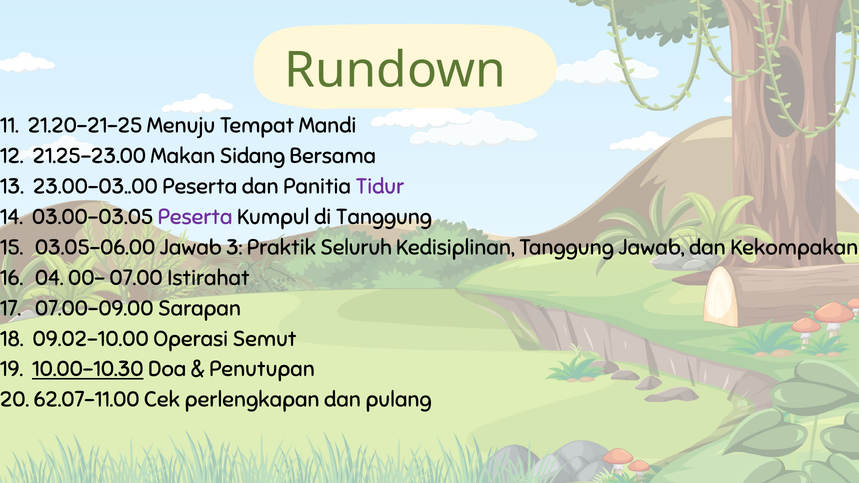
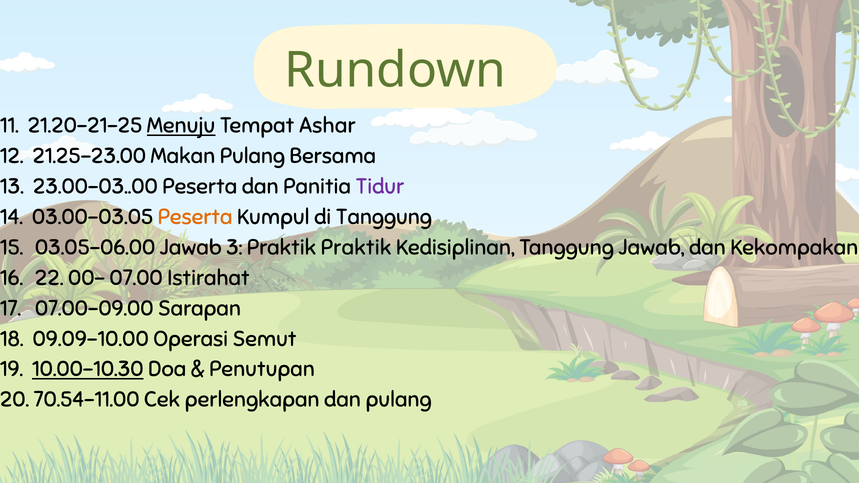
Menuju underline: none -> present
Mandi: Mandi -> Ashar
Makan Sidang: Sidang -> Pulang
Peserta at (195, 217) colour: purple -> orange
Praktik Seluruh: Seluruh -> Praktik
04: 04 -> 22
09.02-10.00: 09.02-10.00 -> 09.09-10.00
62.07-11.00: 62.07-11.00 -> 70.54-11.00
